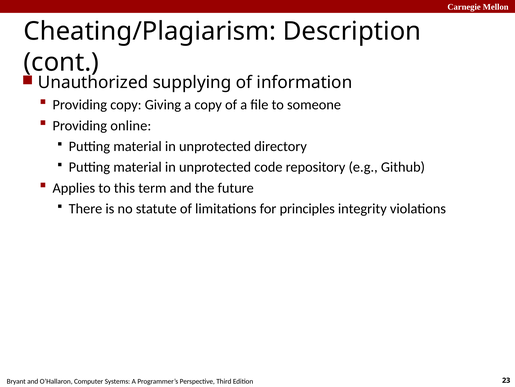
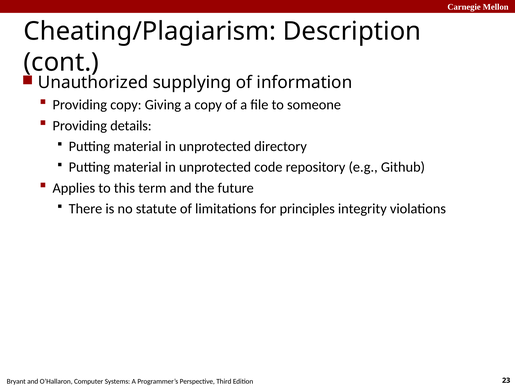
online: online -> details
